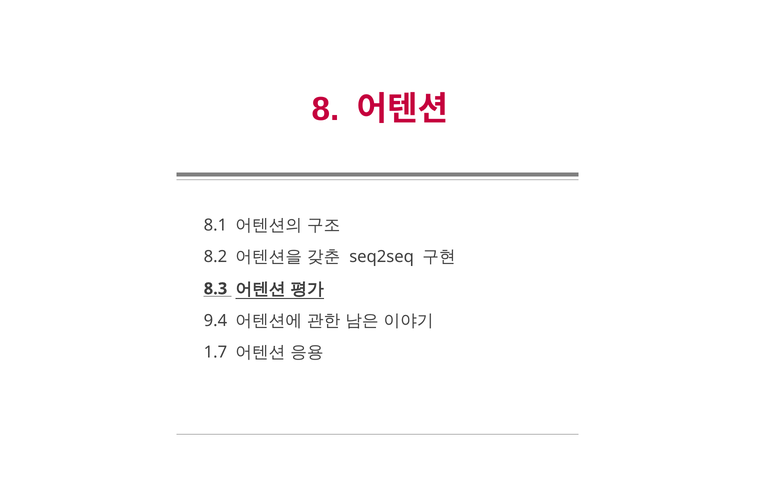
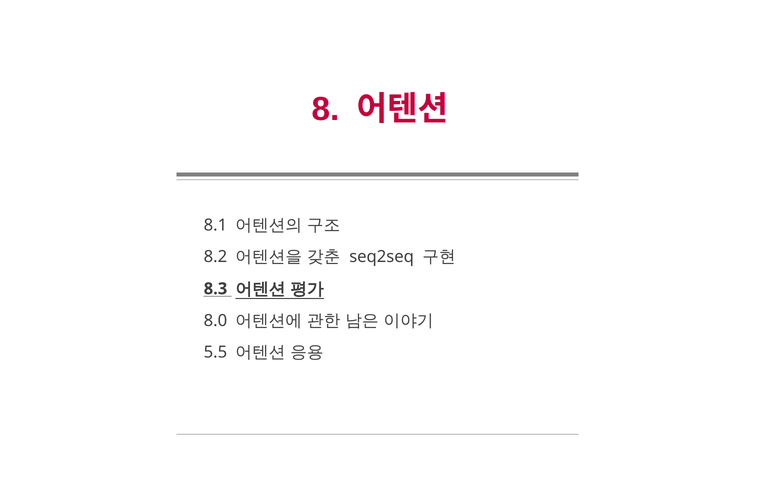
9.4: 9.4 -> 8.0
1.7: 1.7 -> 5.5
